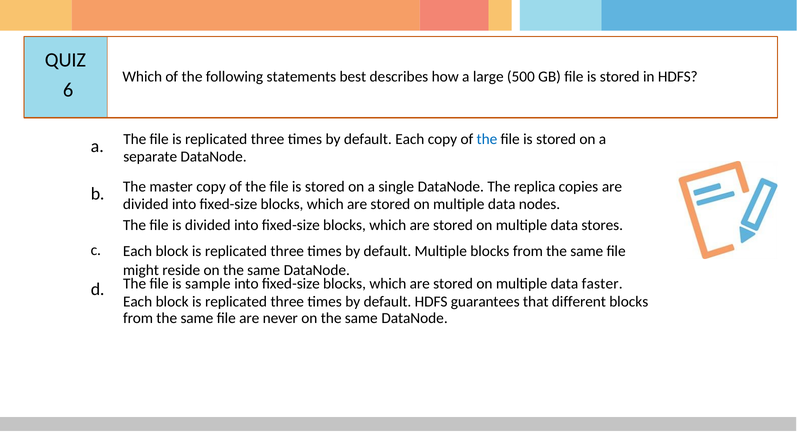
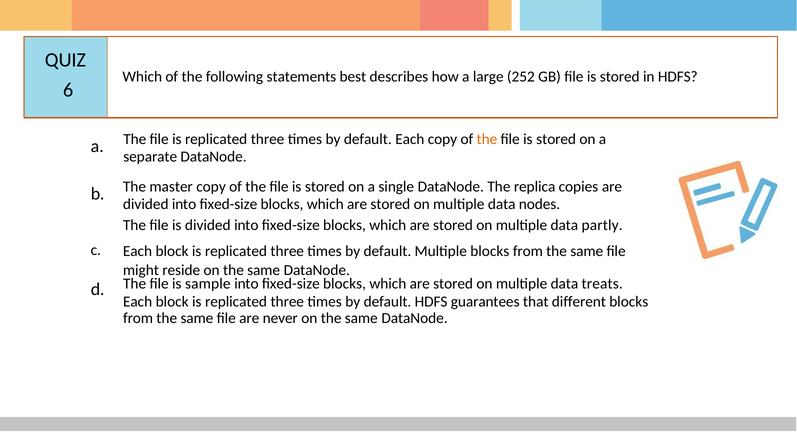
500: 500 -> 252
the at (487, 139) colour: blue -> orange
stores: stores -> partly
faster: faster -> treats
